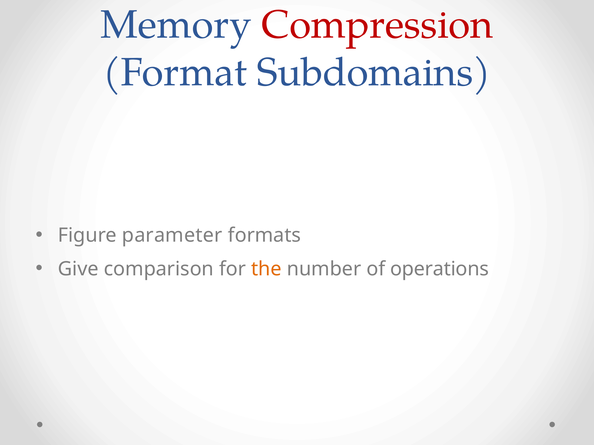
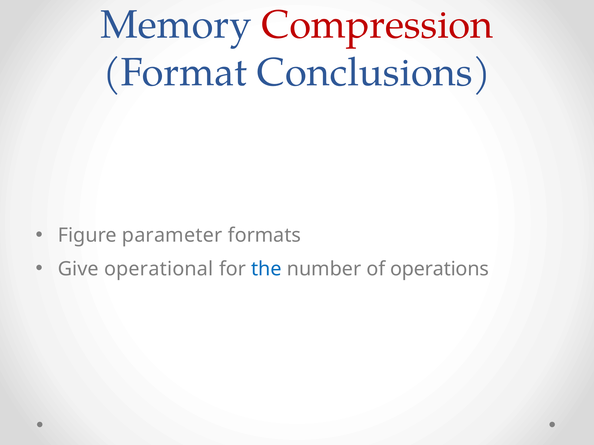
Subdomains: Subdomains -> Conclusions
comparison: comparison -> operational
the colour: orange -> blue
